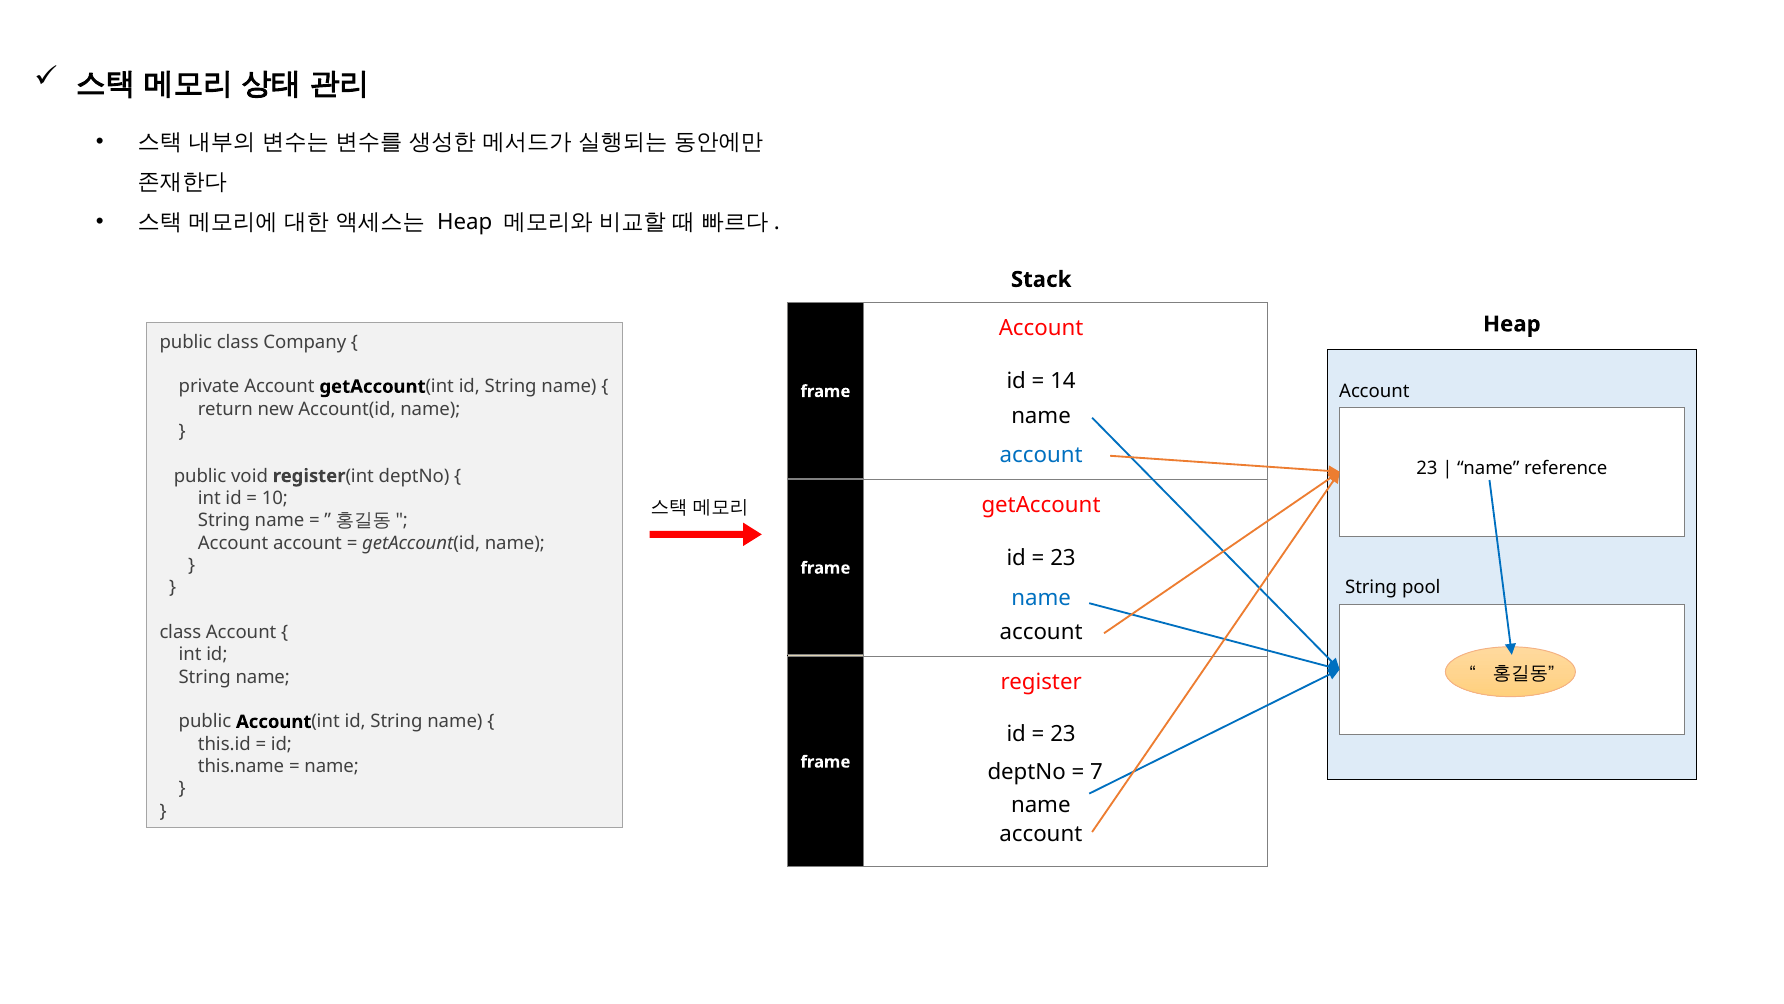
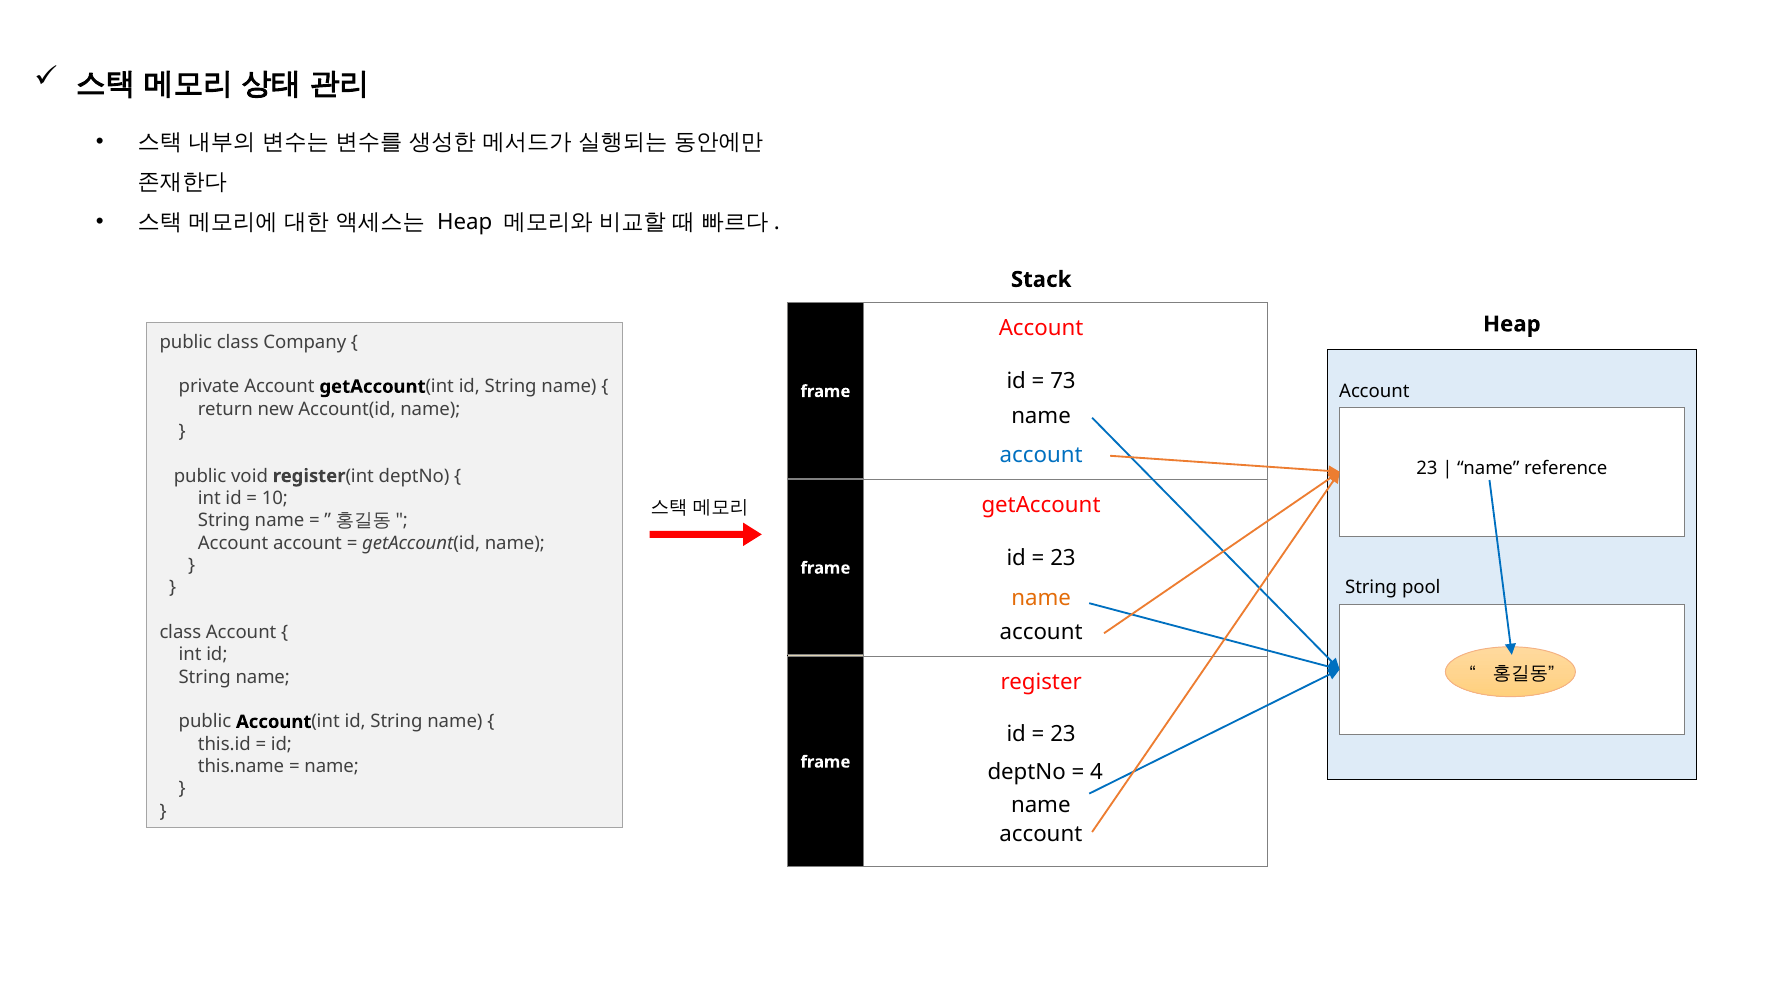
14: 14 -> 73
name at (1041, 598) colour: blue -> orange
7: 7 -> 4
